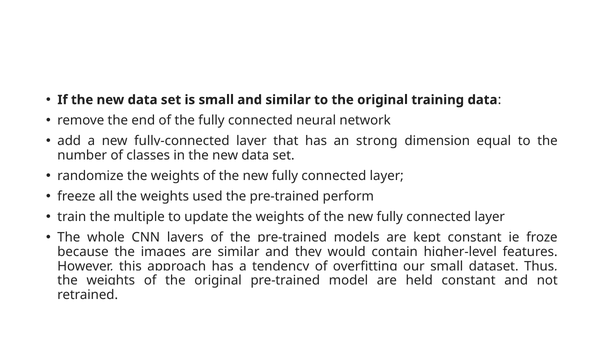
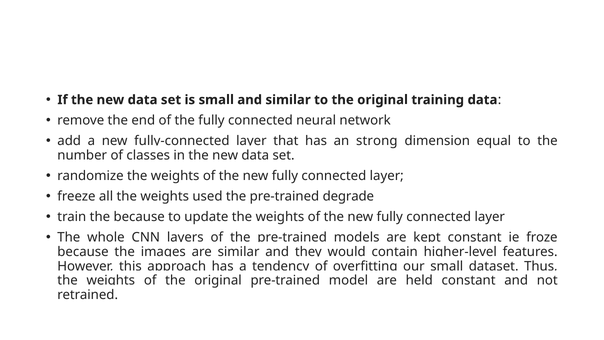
perform: perform -> degrade
the multiple: multiple -> because
